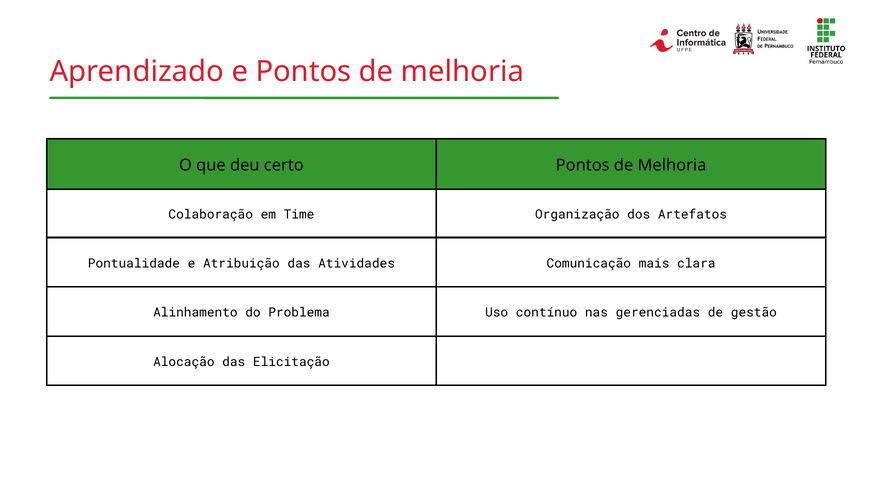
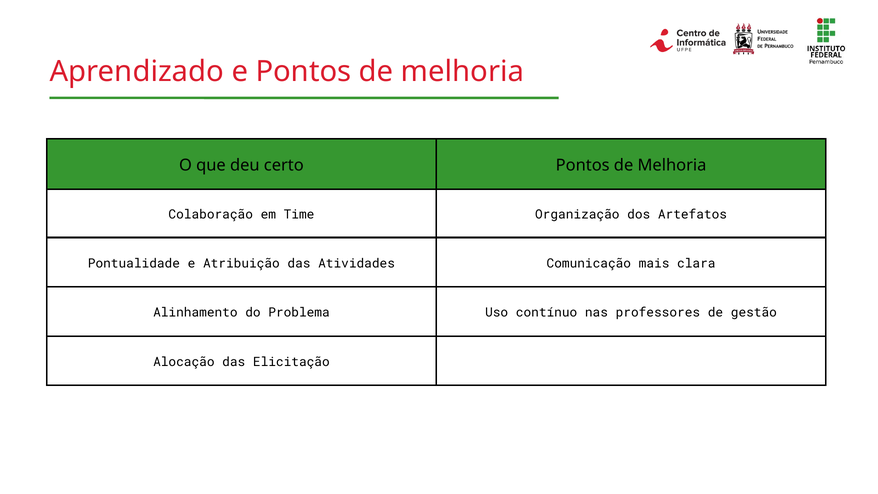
gerenciadas: gerenciadas -> professores
